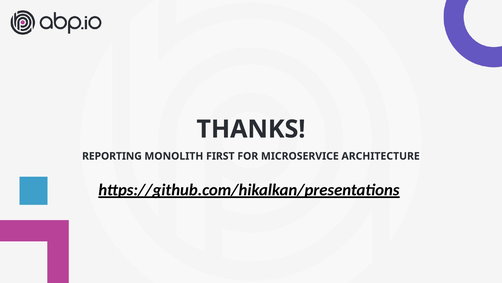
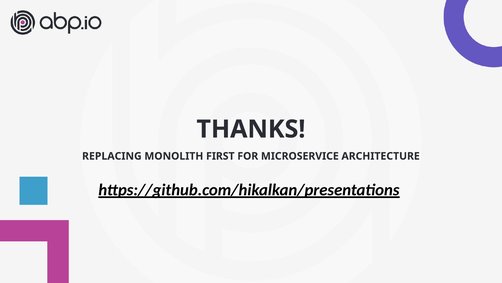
REPORTING: REPORTING -> REPLACING
